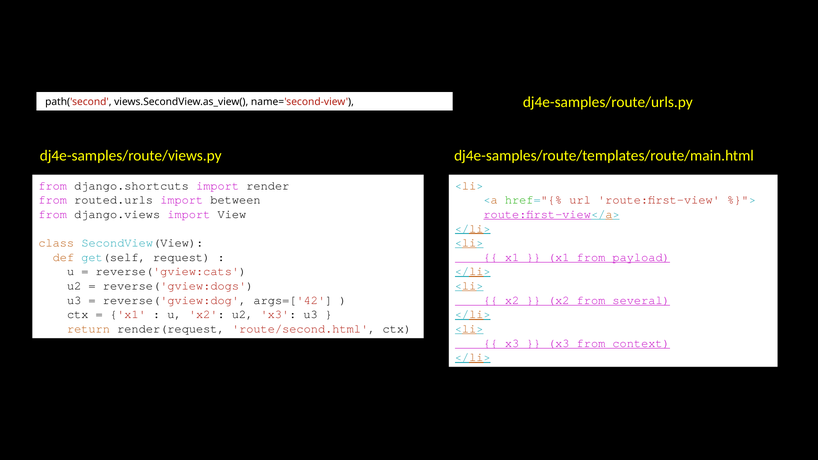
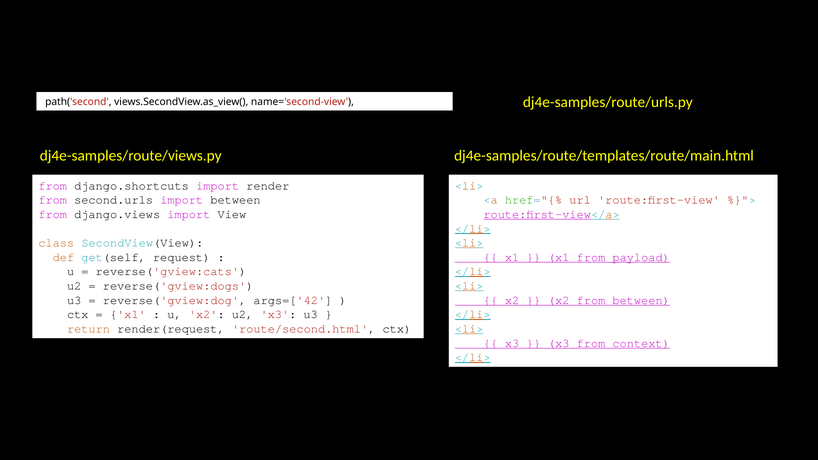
routed.urls: routed.urls -> second.urls
from several: several -> between
